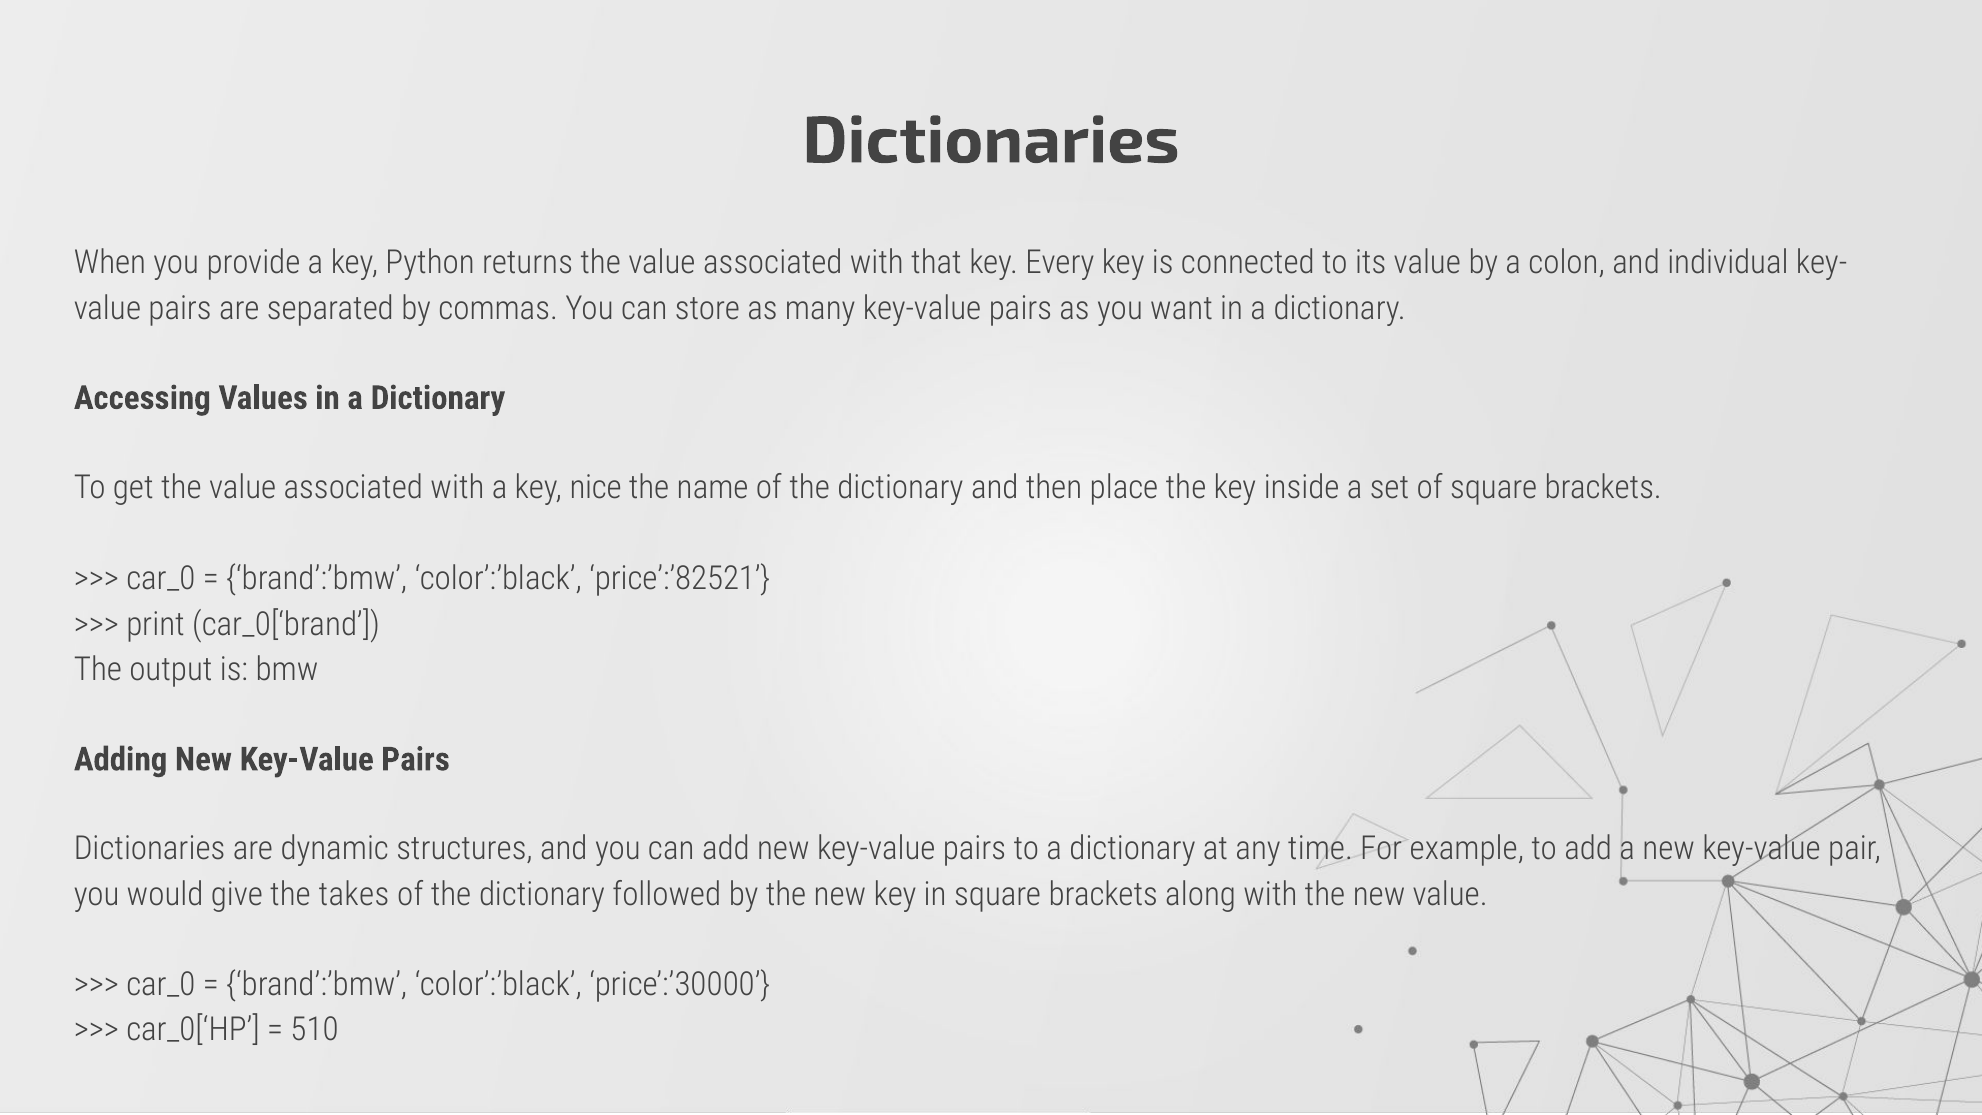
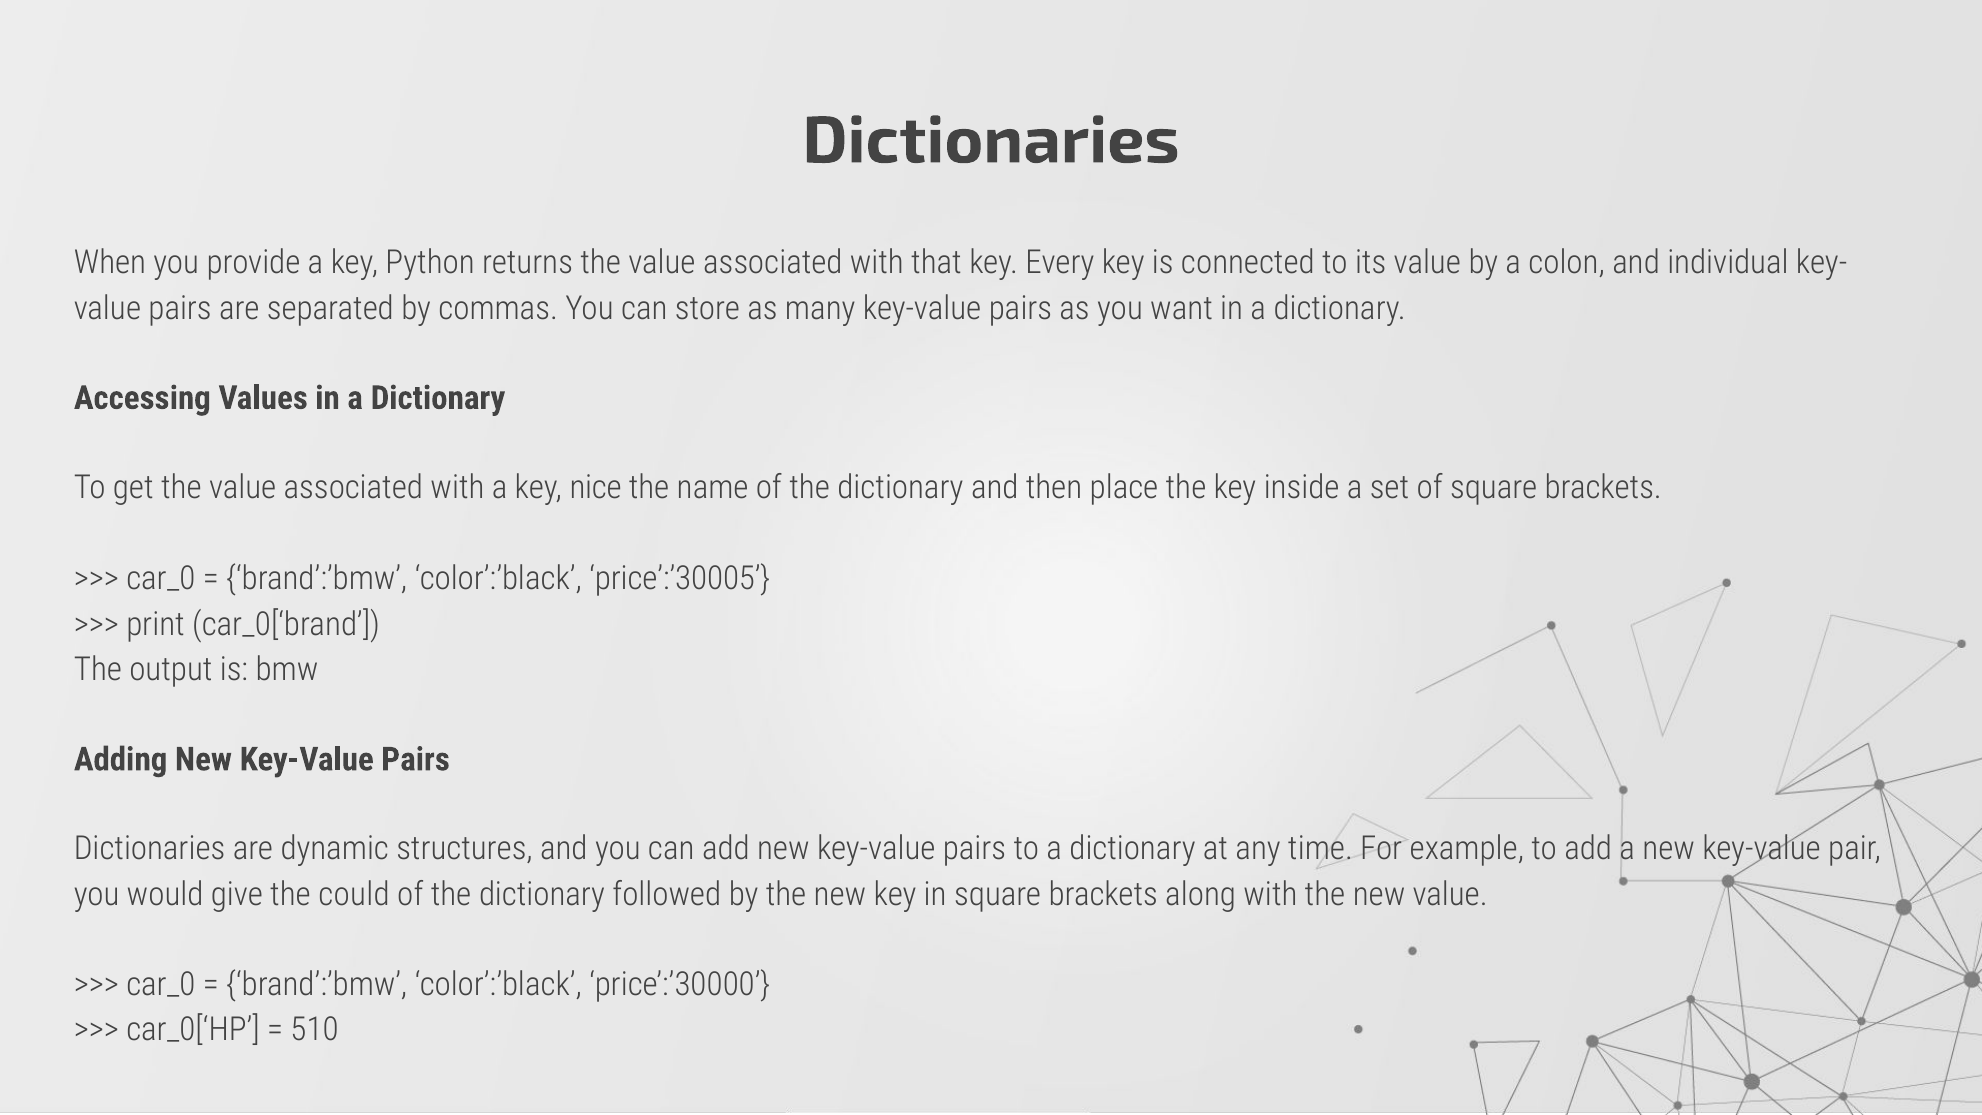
price’:’82521: price’:’82521 -> price’:’30005
takes: takes -> could
